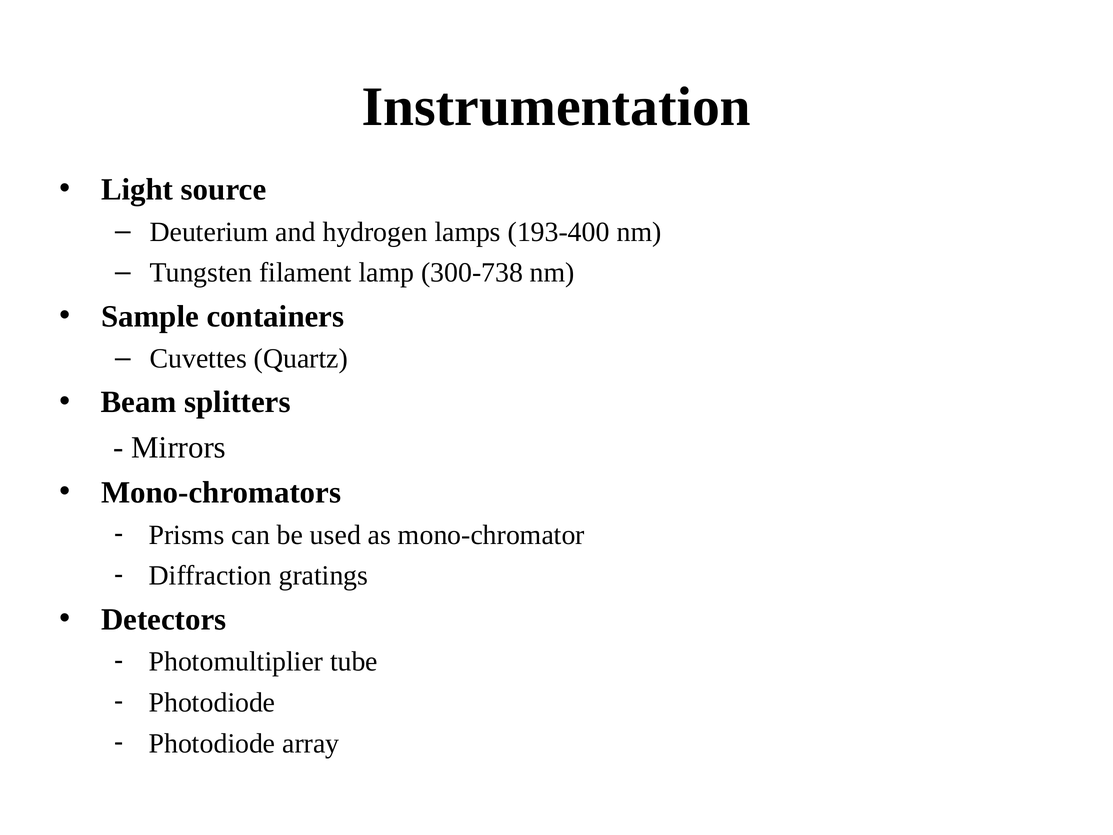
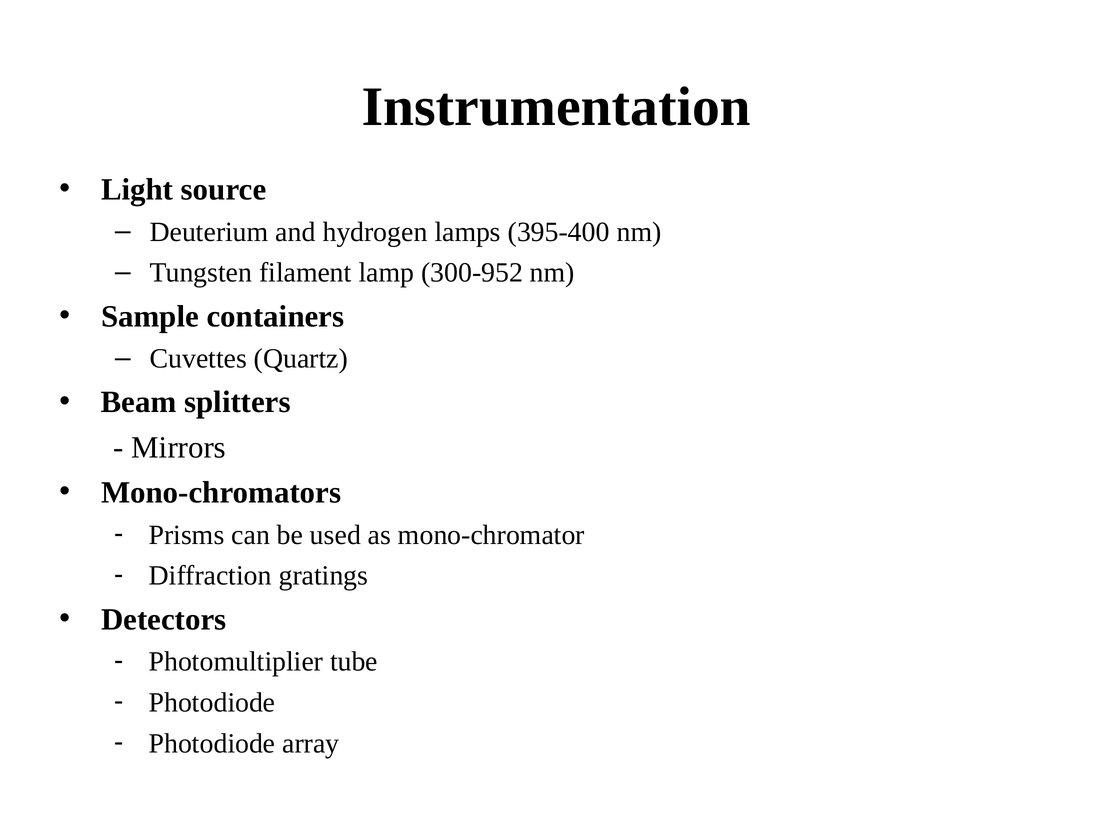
193-400: 193-400 -> 395-400
300-738: 300-738 -> 300-952
